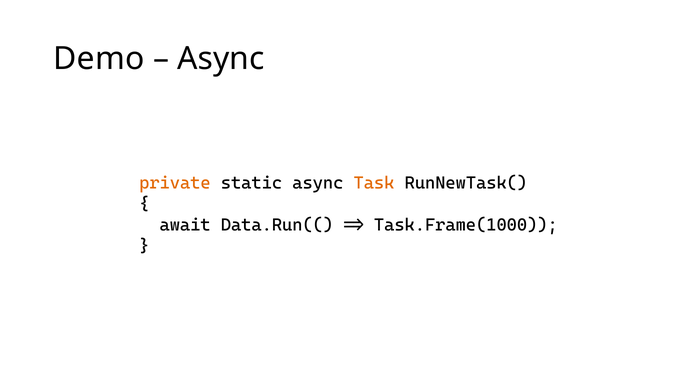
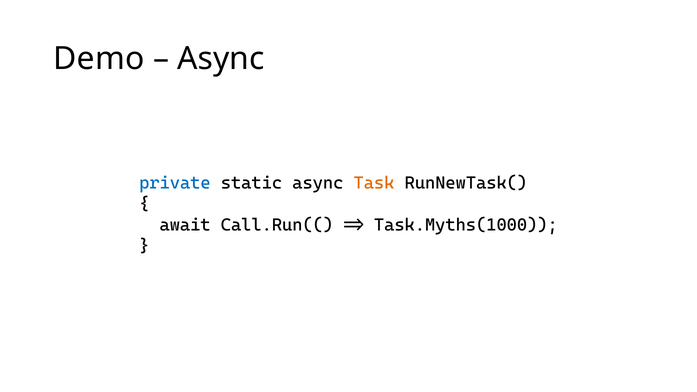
private colour: orange -> blue
Data.Run((: Data.Run(( -> Call.Run((
Task.Frame(1000: Task.Frame(1000 -> Task.Myths(1000
